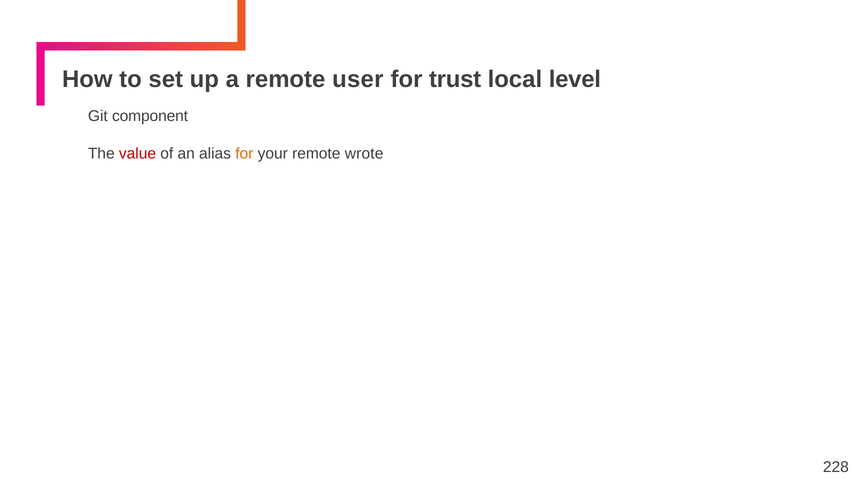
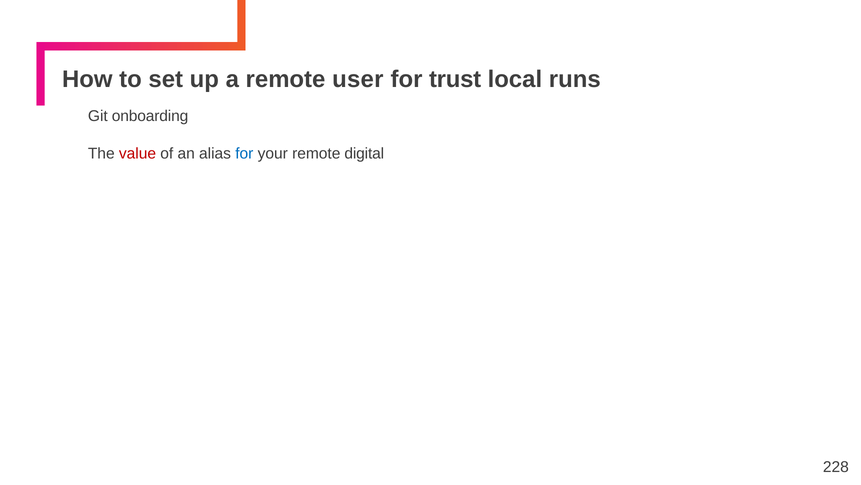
level: level -> runs
component: component -> onboarding
for at (244, 153) colour: orange -> blue
wrote: wrote -> digital
